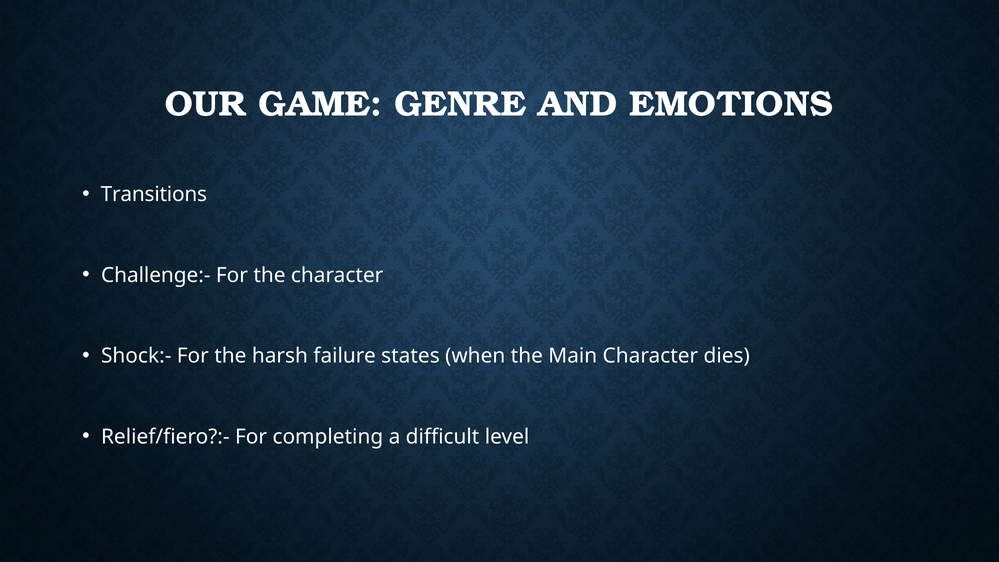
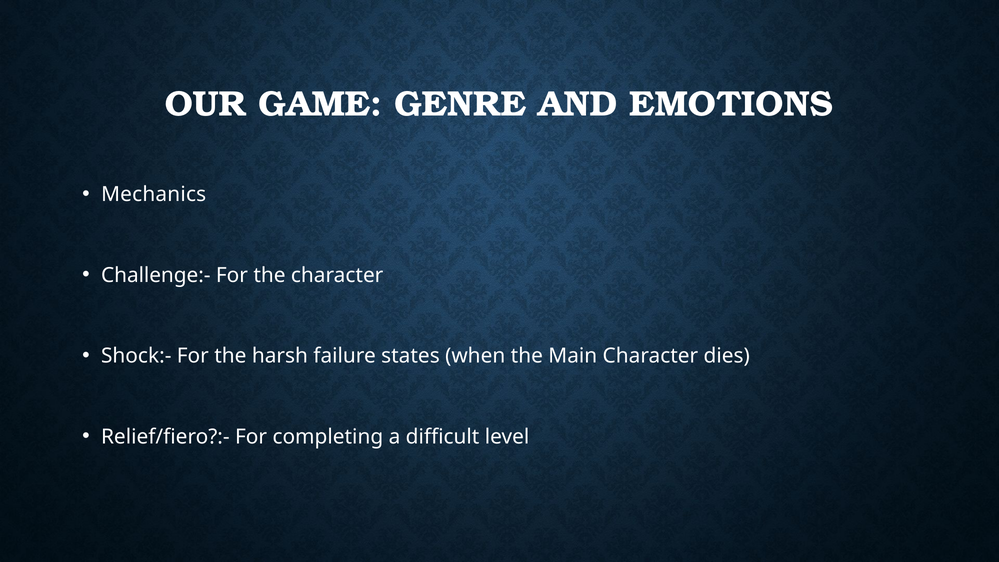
Transitions: Transitions -> Mechanics
